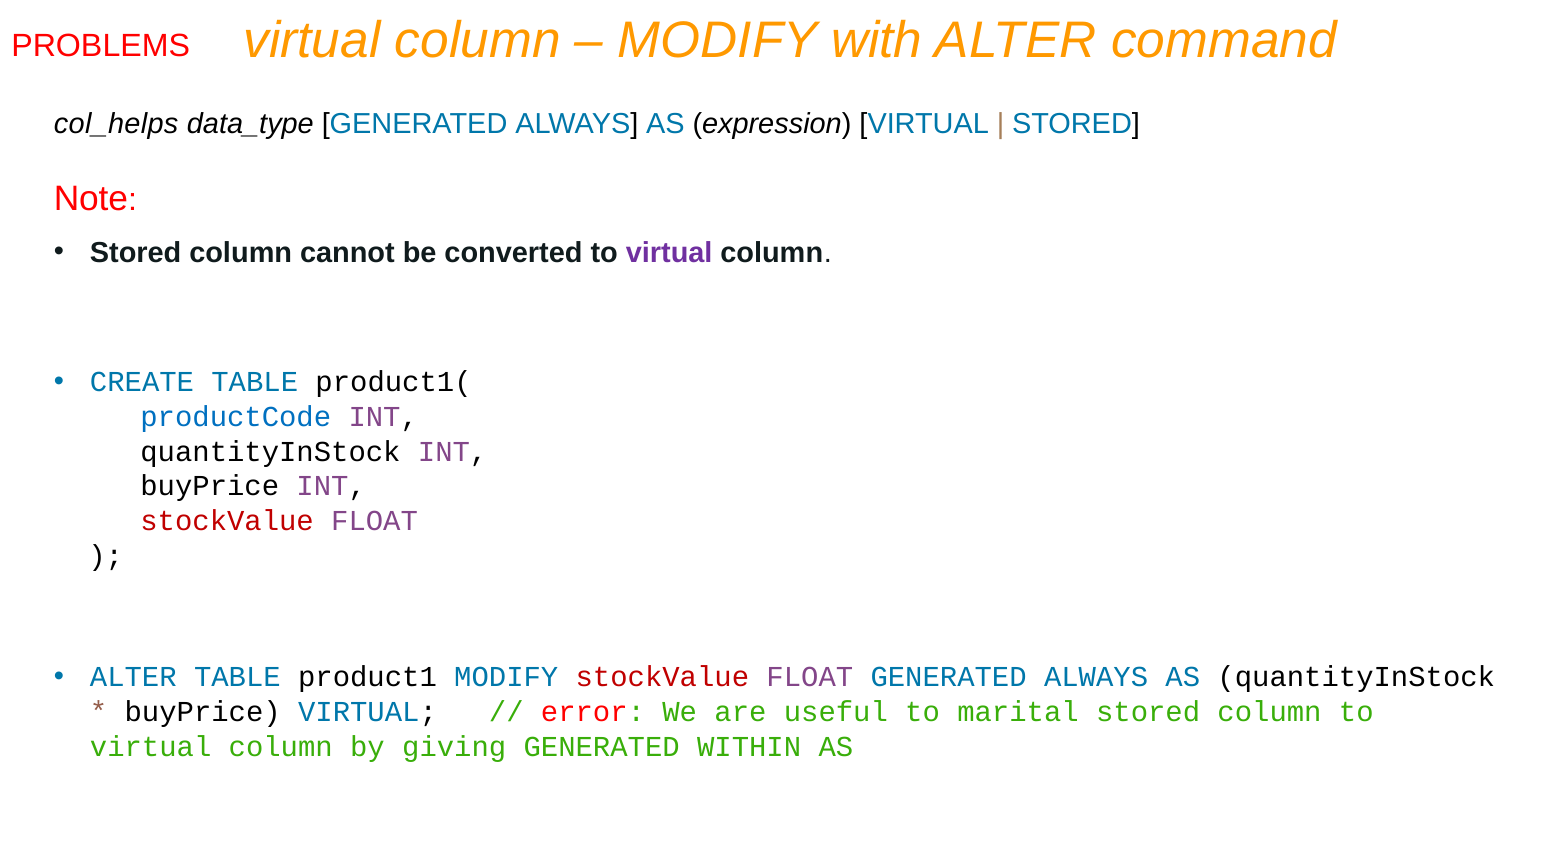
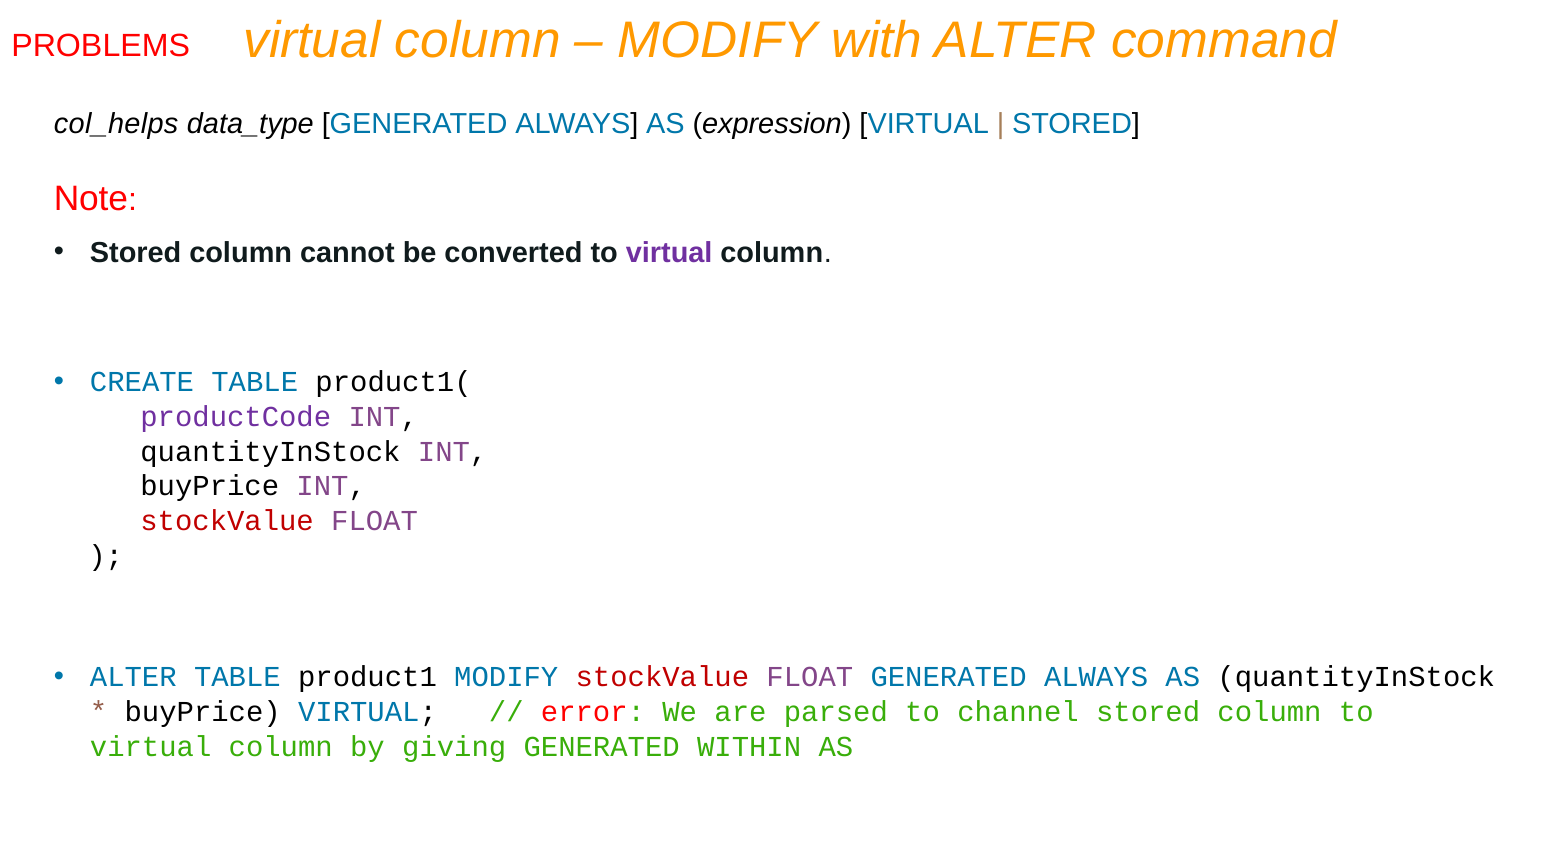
productCode colour: blue -> purple
useful: useful -> parsed
marital: marital -> channel
